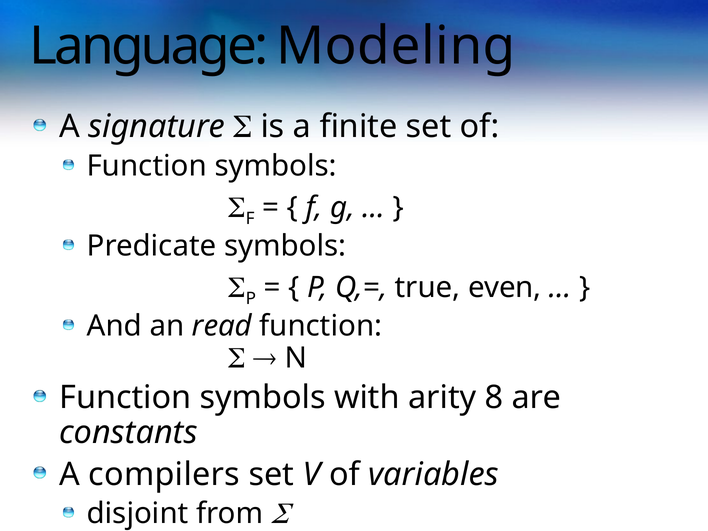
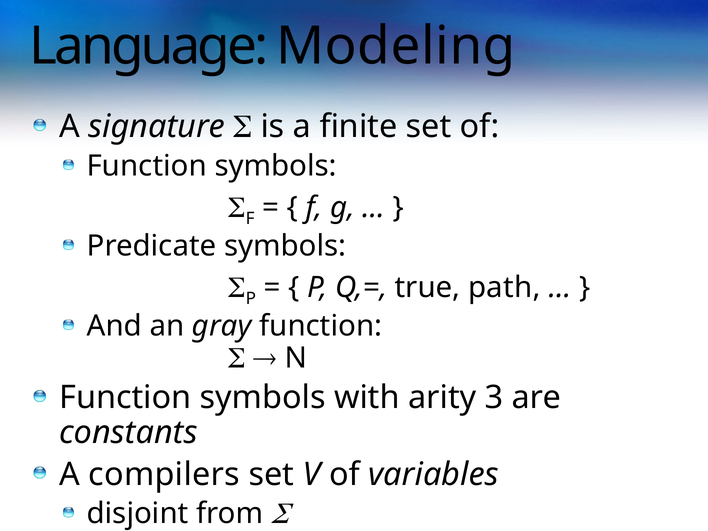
even: even -> path
read: read -> gray
8: 8 -> 3
